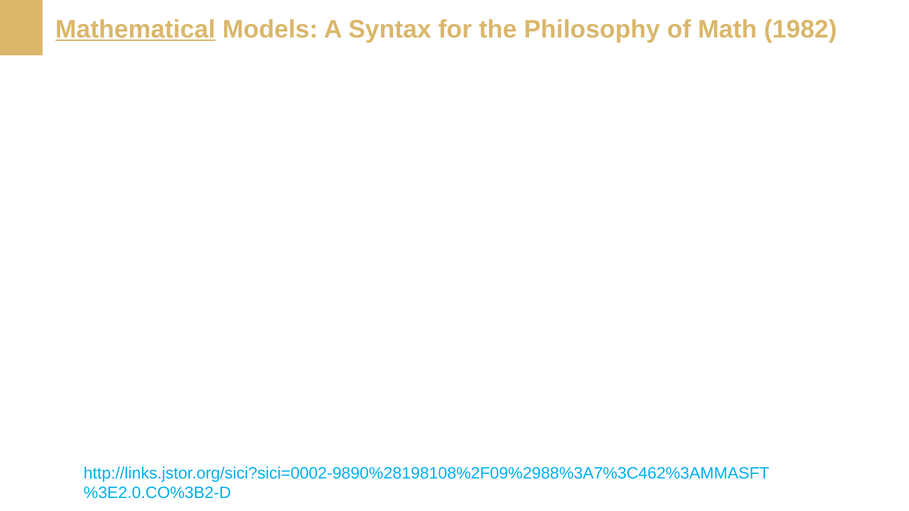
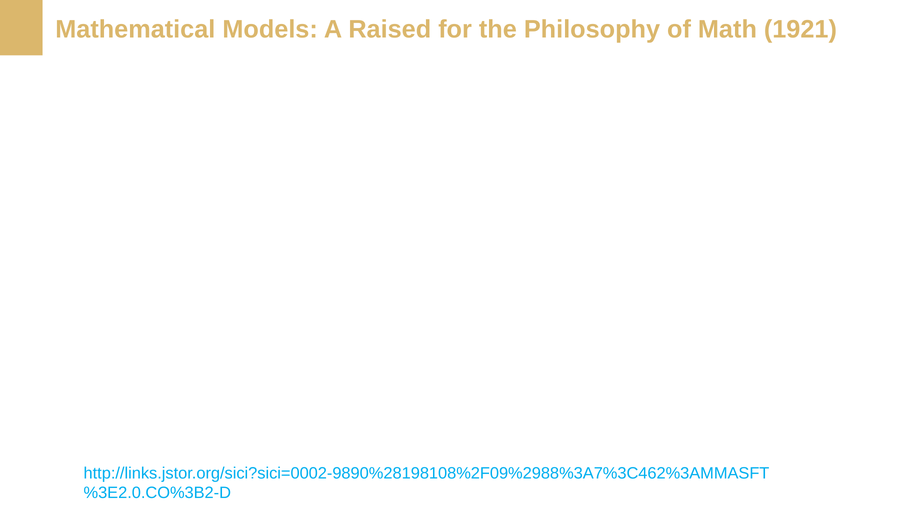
Mathematical underline: present -> none
Syntax: Syntax -> Raised
1982: 1982 -> 1921
